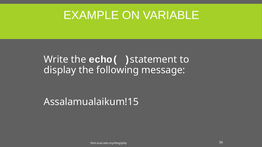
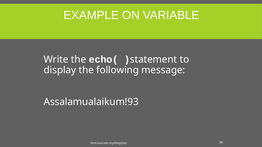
Assalamualaikum!15: Assalamualaikum!15 -> Assalamualaikum!93
